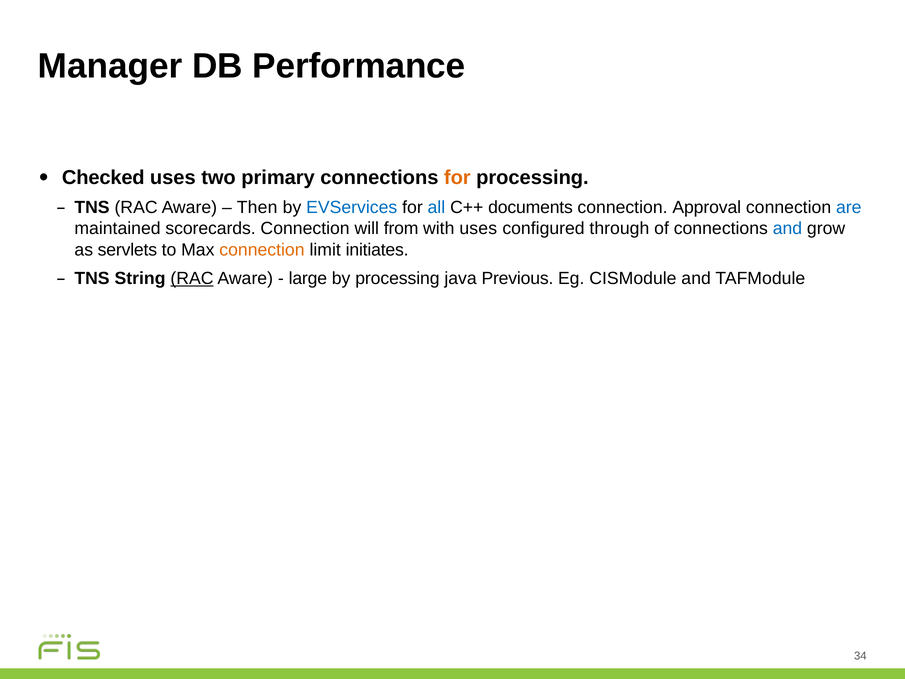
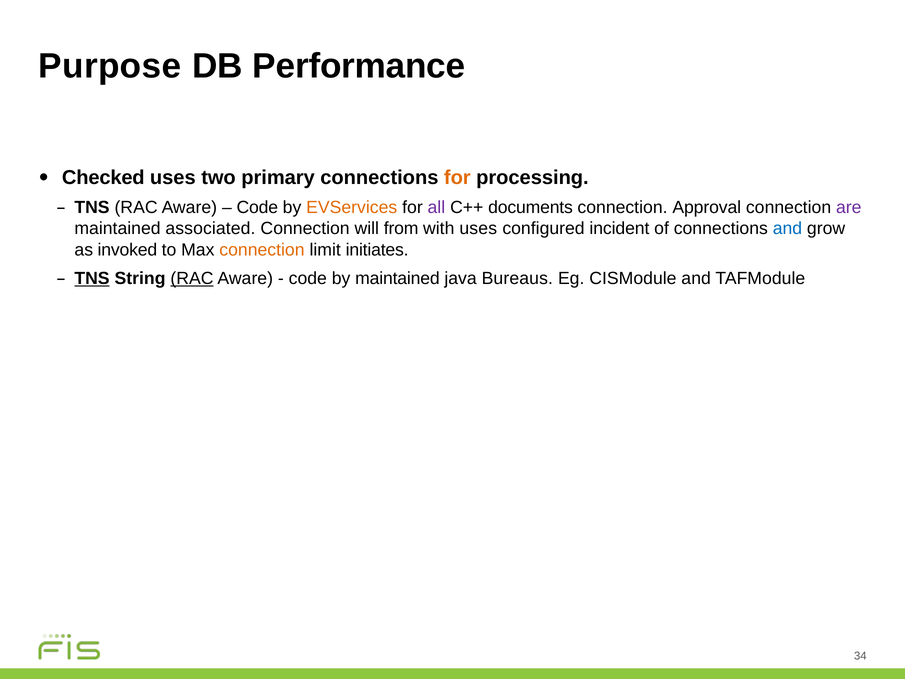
Manager: Manager -> Purpose
Then at (257, 207): Then -> Code
EVServices colour: blue -> orange
all colour: blue -> purple
are colour: blue -> purple
scorecards: scorecards -> associated
through: through -> incident
servlets: servlets -> invoked
TNS at (92, 278) underline: none -> present
large at (308, 278): large -> code
by processing: processing -> maintained
Previous: Previous -> Bureaus
